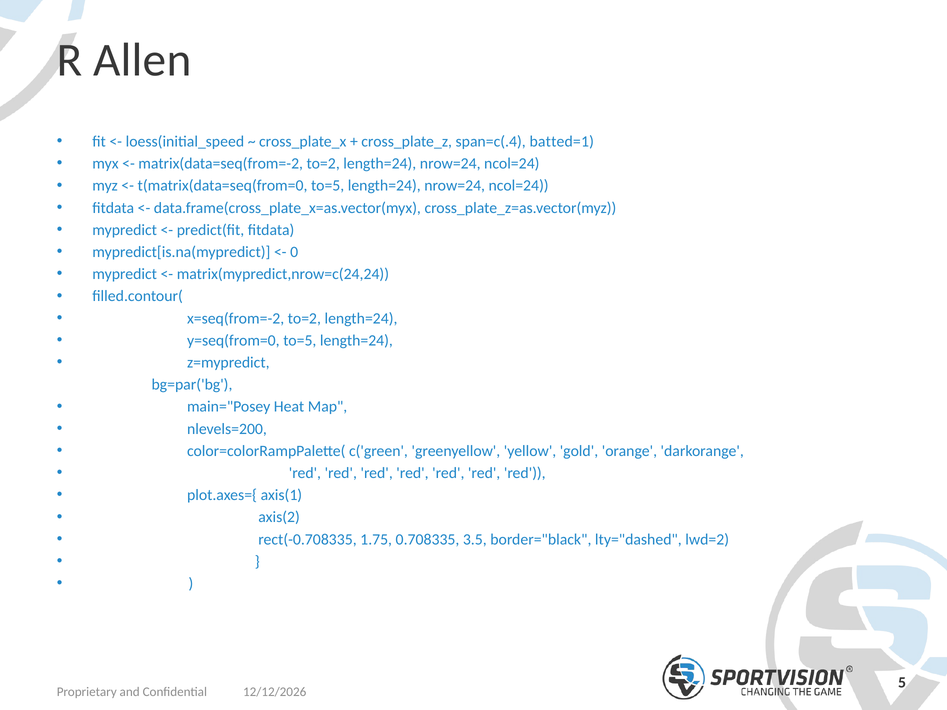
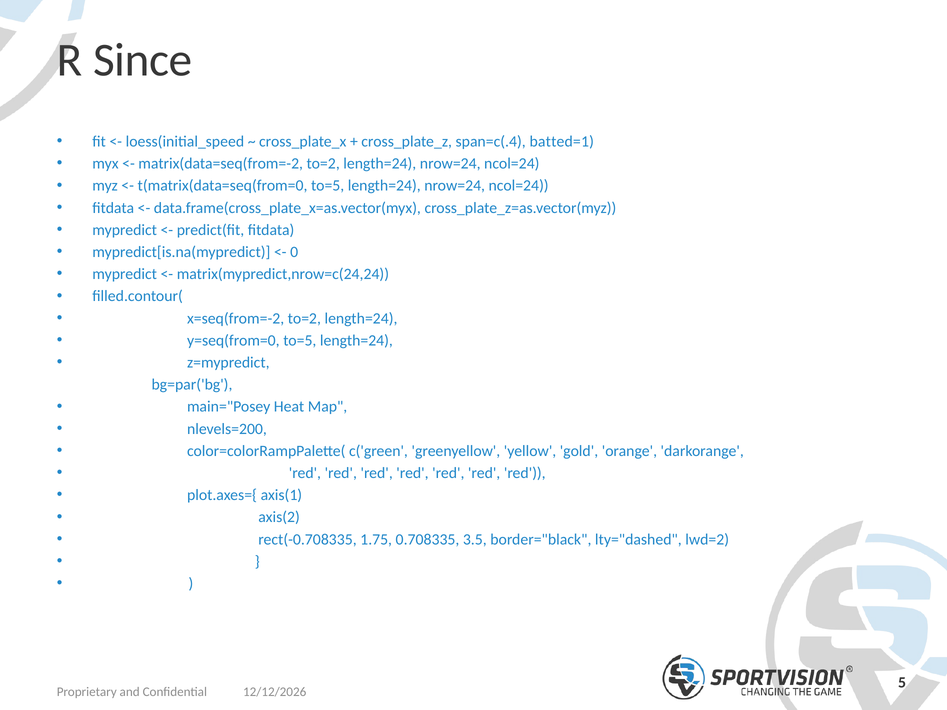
Allen: Allen -> Since
